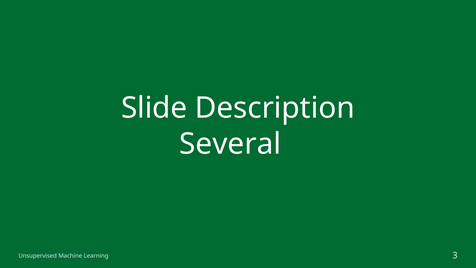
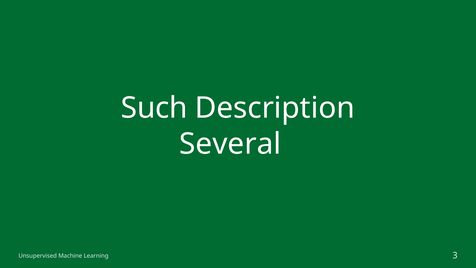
Slide: Slide -> Such
